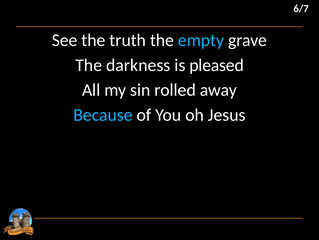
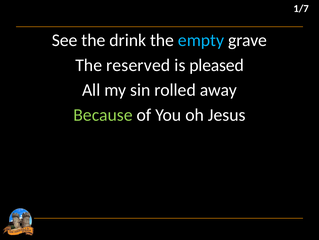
6/7: 6/7 -> 1/7
truth: truth -> drink
darkness: darkness -> reserved
Because colour: light blue -> light green
